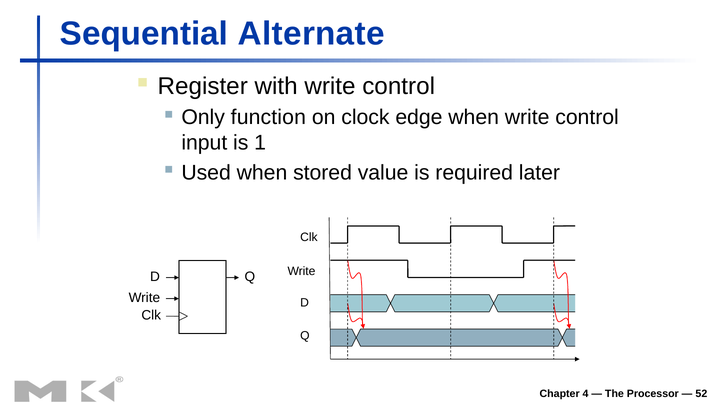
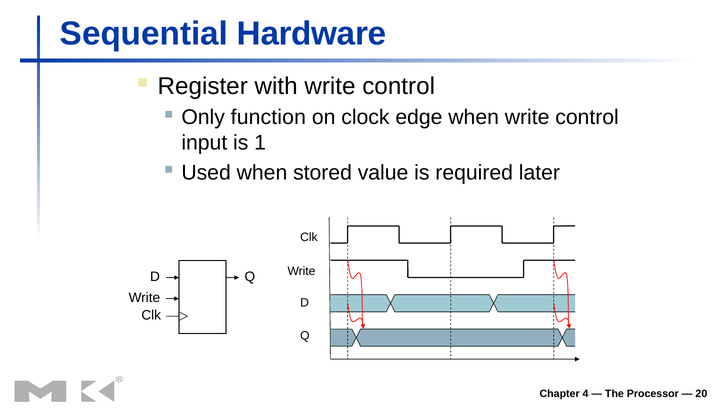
Alternate: Alternate -> Hardware
52: 52 -> 20
